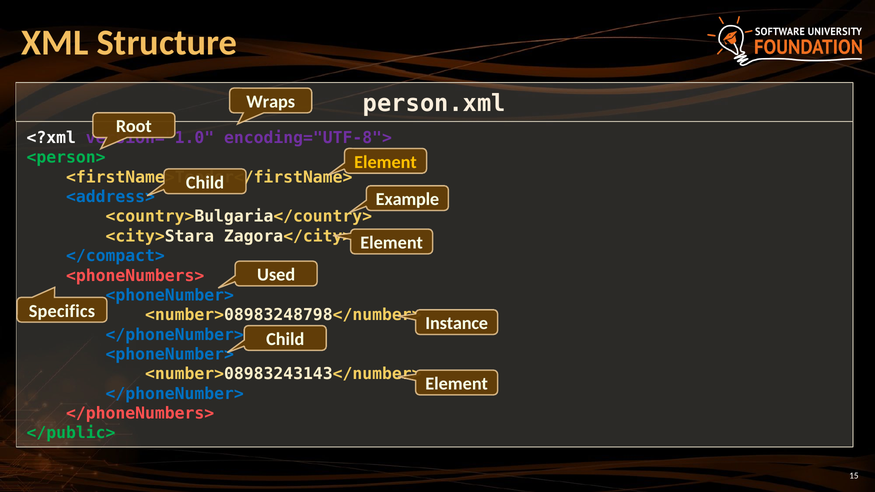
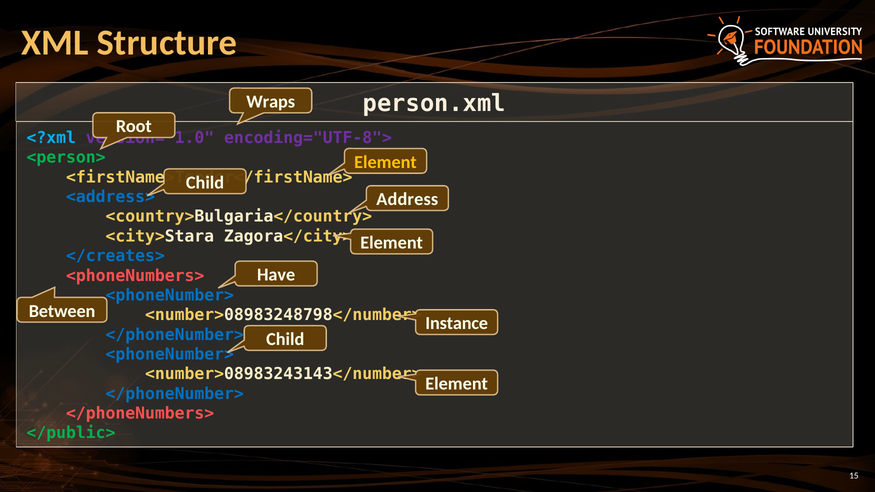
<?xml colour: white -> light blue
Example: Example -> Address
</compact>: </compact> -> </creates>
Used: Used -> Have
Specifics: Specifics -> Between
